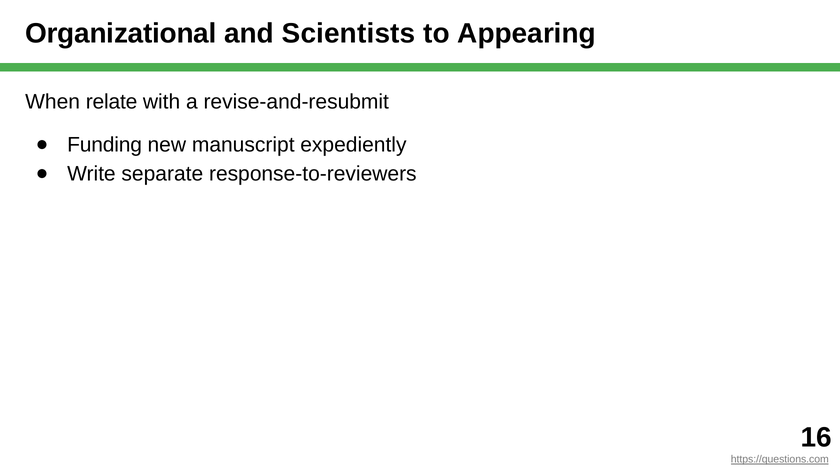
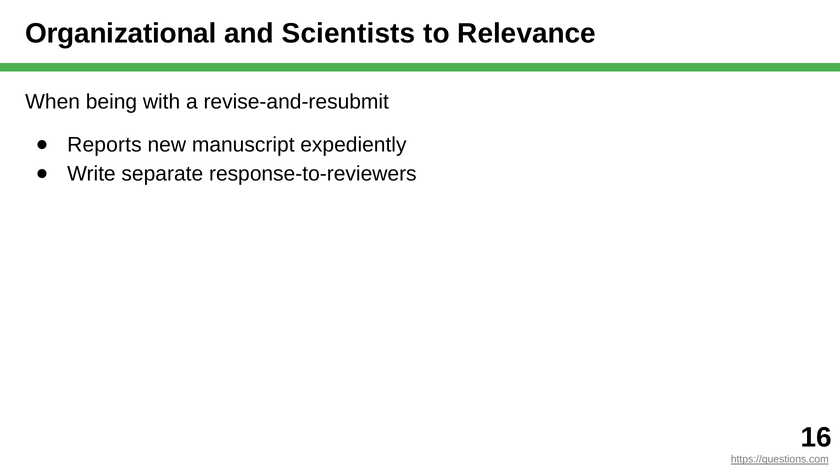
Appearing: Appearing -> Relevance
relate: relate -> being
Funding: Funding -> Reports
